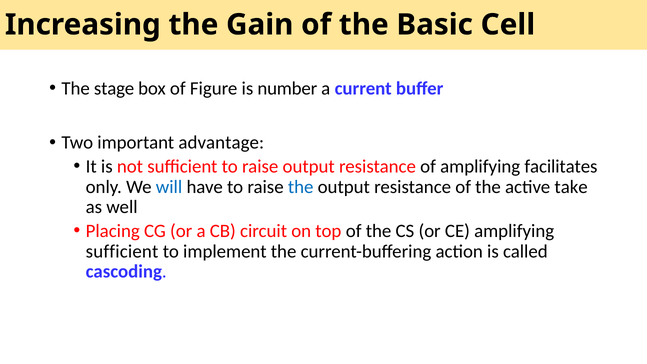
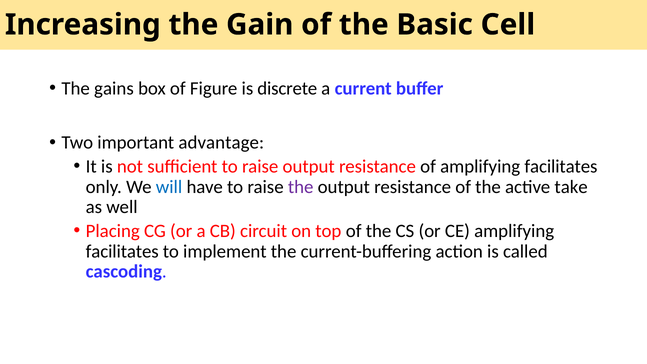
stage: stage -> gains
number: number -> discrete
the at (301, 187) colour: blue -> purple
sufficient at (122, 251): sufficient -> facilitates
